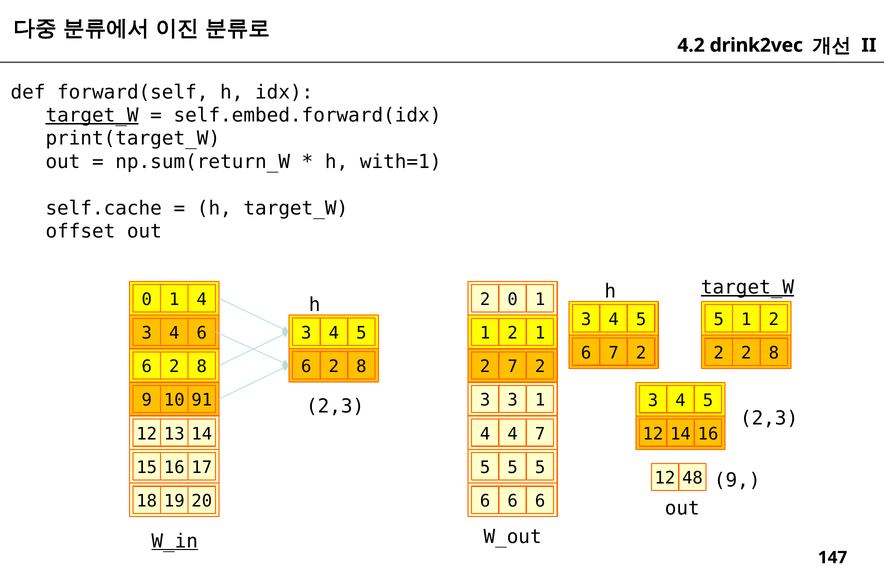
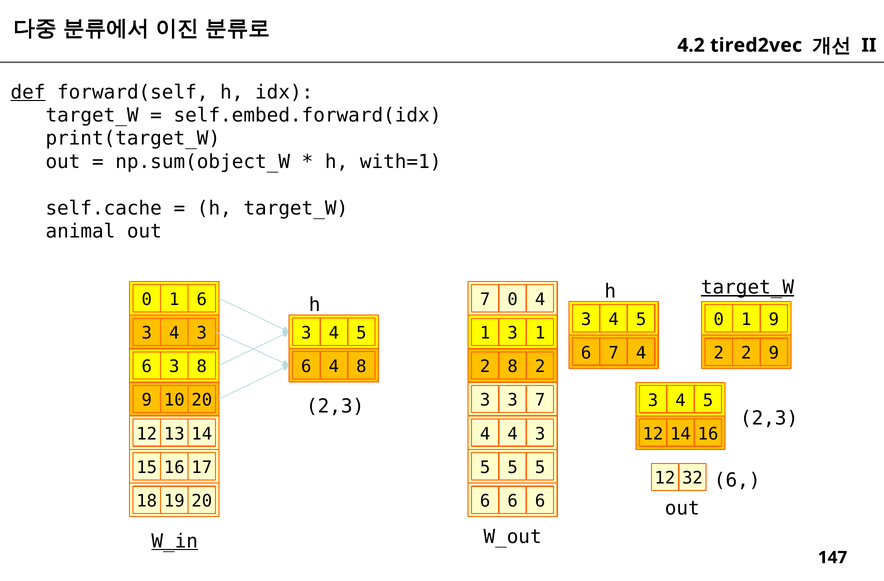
drink2vec: drink2vec -> tired2vec
def underline: none -> present
target_W at (92, 115) underline: present -> none
np.sum(return_W: np.sum(return_W -> np.sum(object_W
offset: offset -> animal
0 1 4: 4 -> 6
h 2: 2 -> 7
1 at (540, 299): 1 -> 4
4 5 5: 5 -> 0
2 at (774, 319): 2 -> 9
3 4 6: 6 -> 3
2 at (513, 333): 2 -> 3
6 7 2: 2 -> 4
2 2 8: 8 -> 9
2 at (334, 366): 2 -> 4
2 at (174, 366): 2 -> 3
2 7: 7 -> 8
10 91: 91 -> 20
3 1: 1 -> 7
4 4 7: 7 -> 3
48: 48 -> 32
9 at (737, 480): 9 -> 6
